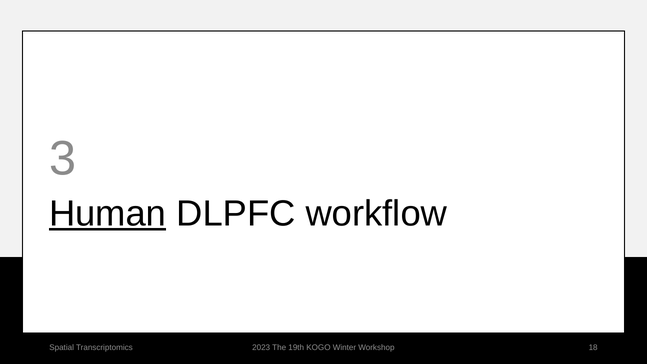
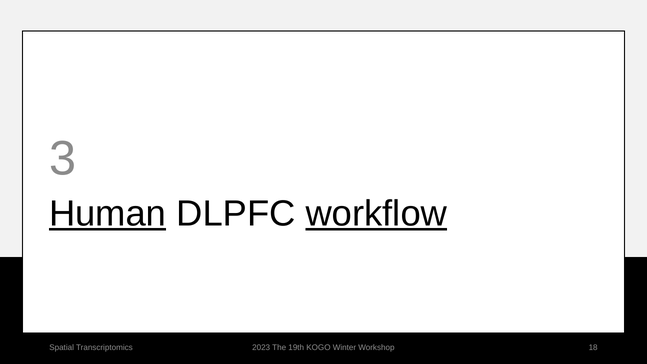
workflow underline: none -> present
